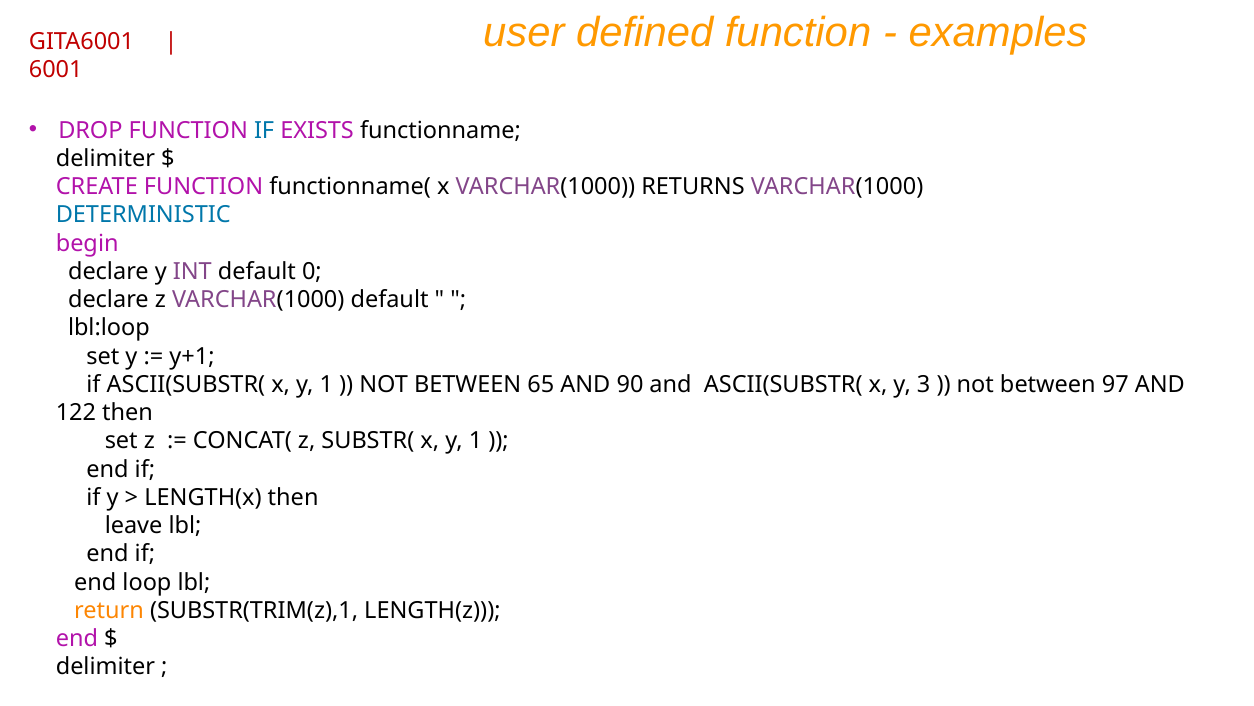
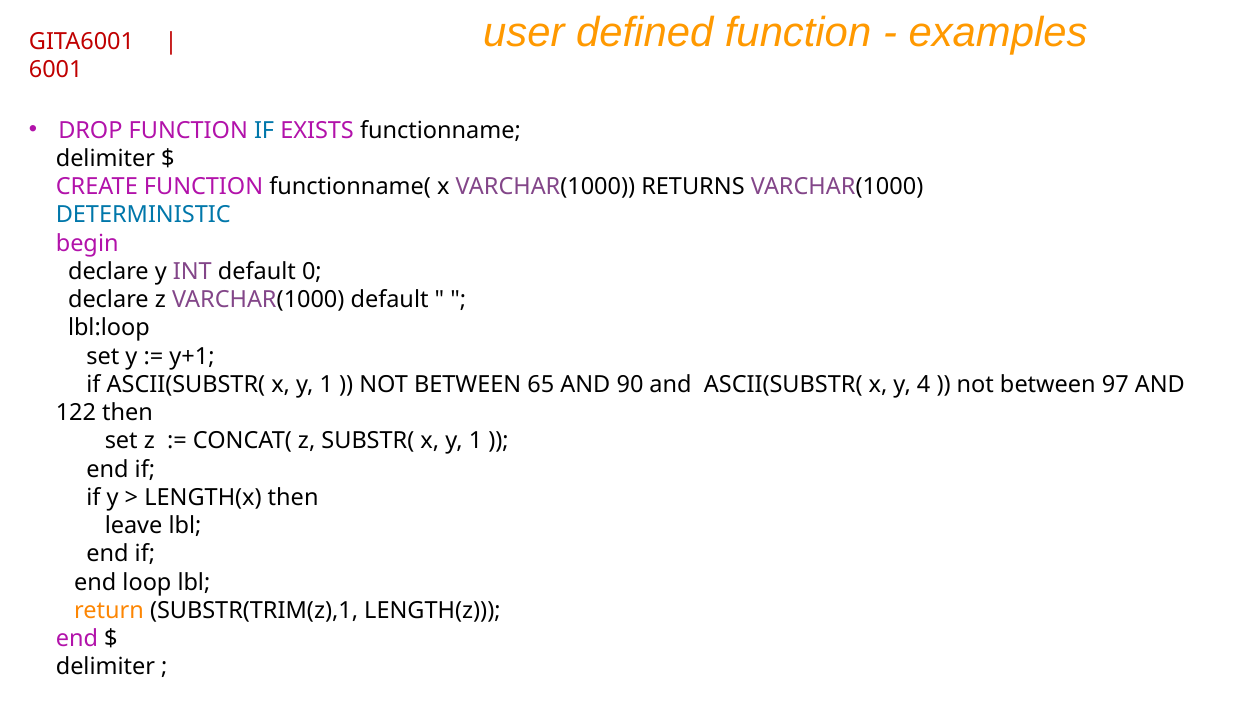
3: 3 -> 4
